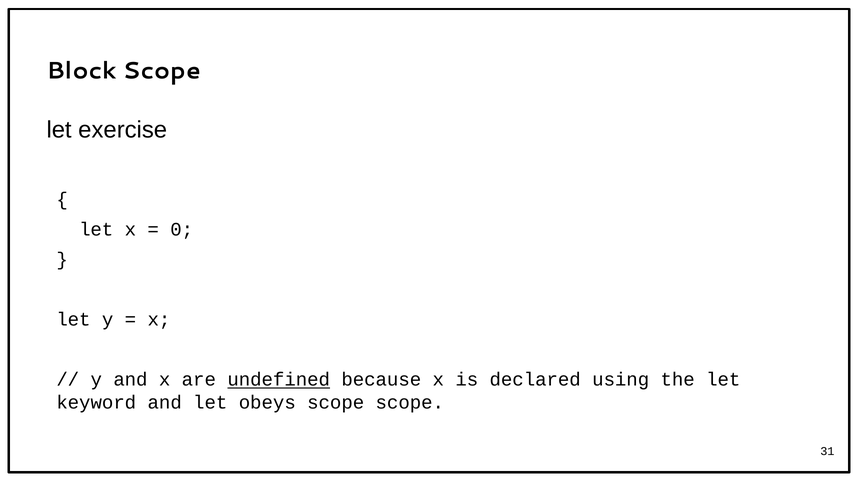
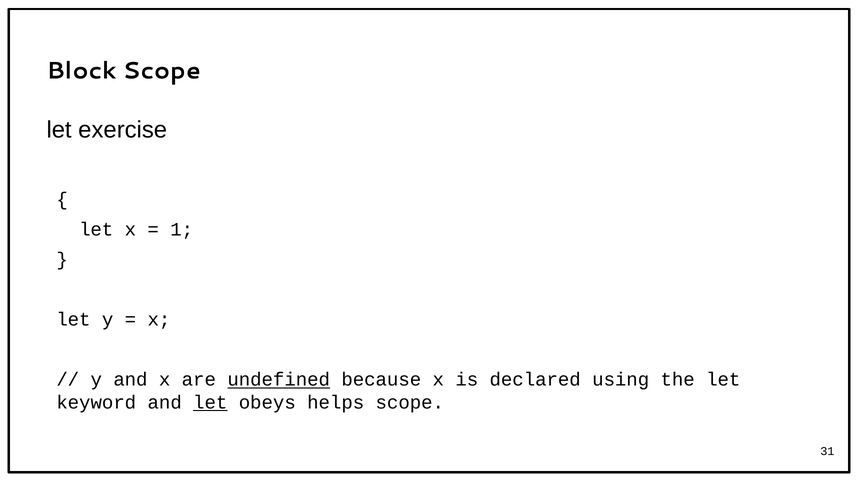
0: 0 -> 1
let at (210, 403) underline: none -> present
obeys scope: scope -> helps
